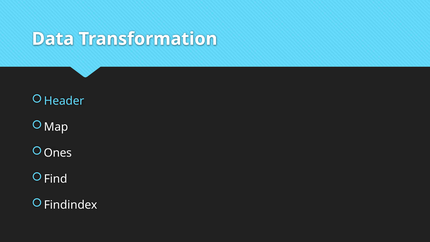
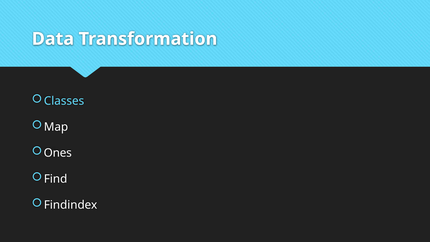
Header: Header -> Classes
